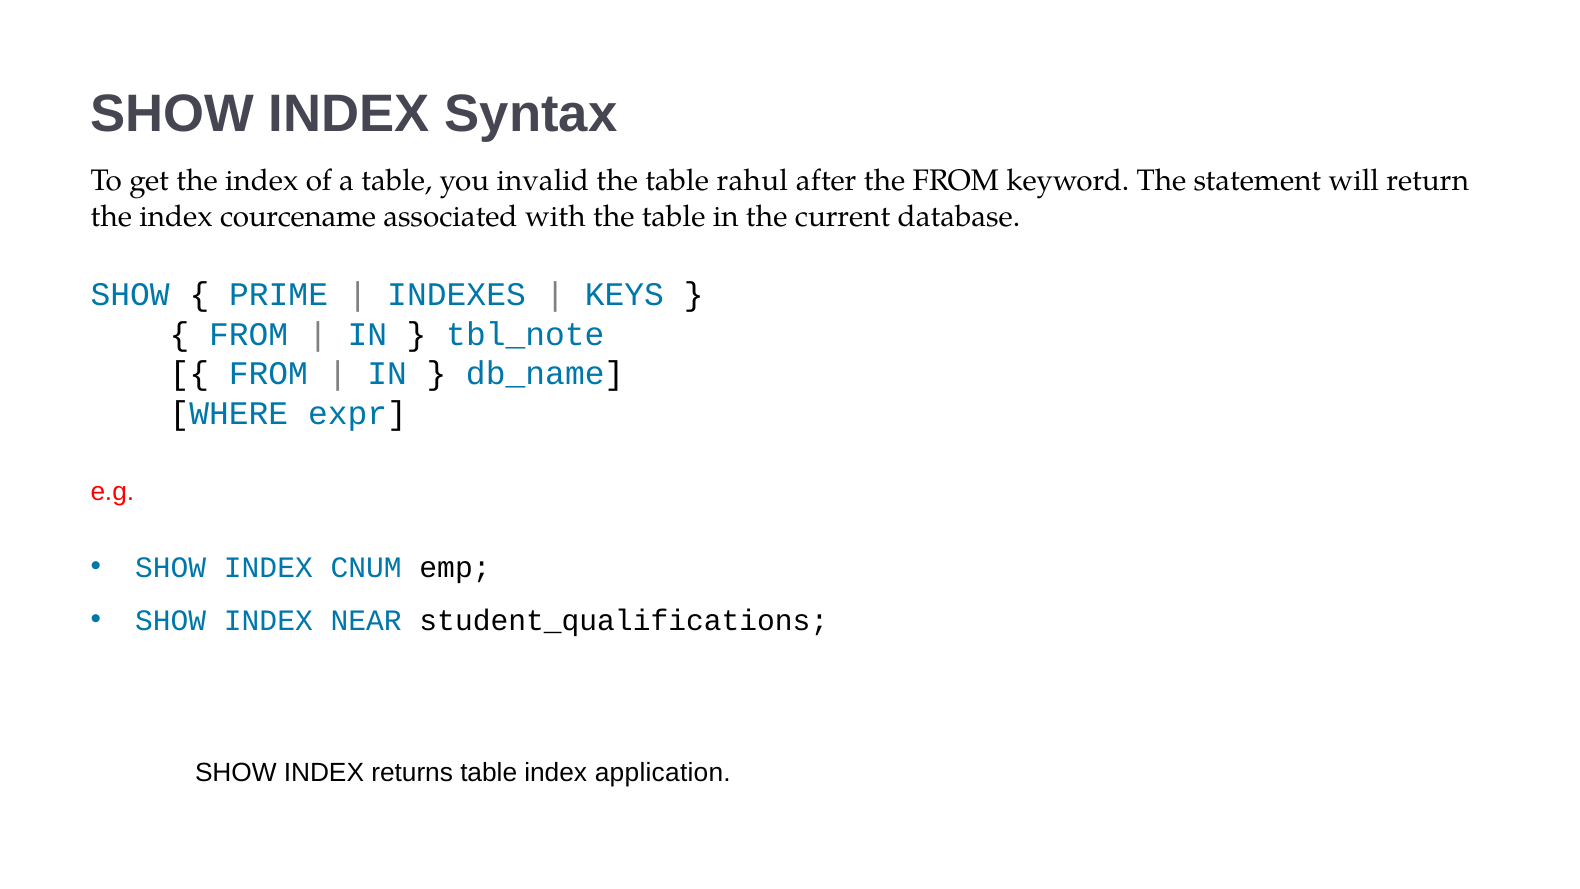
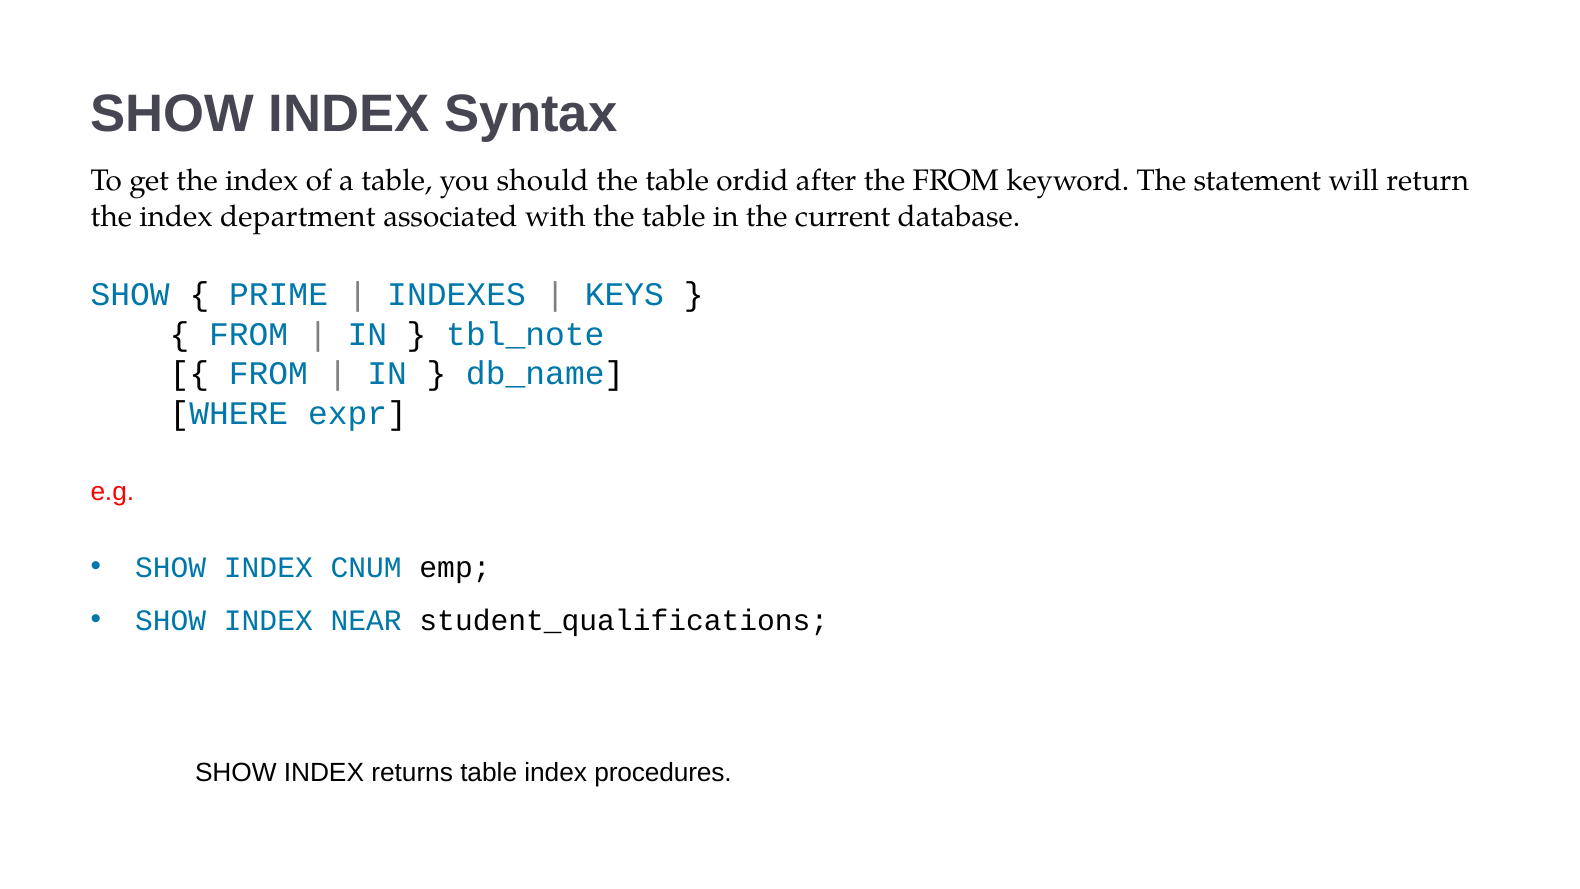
invalid: invalid -> should
rahul: rahul -> ordid
courcename: courcename -> department
application: application -> procedures
